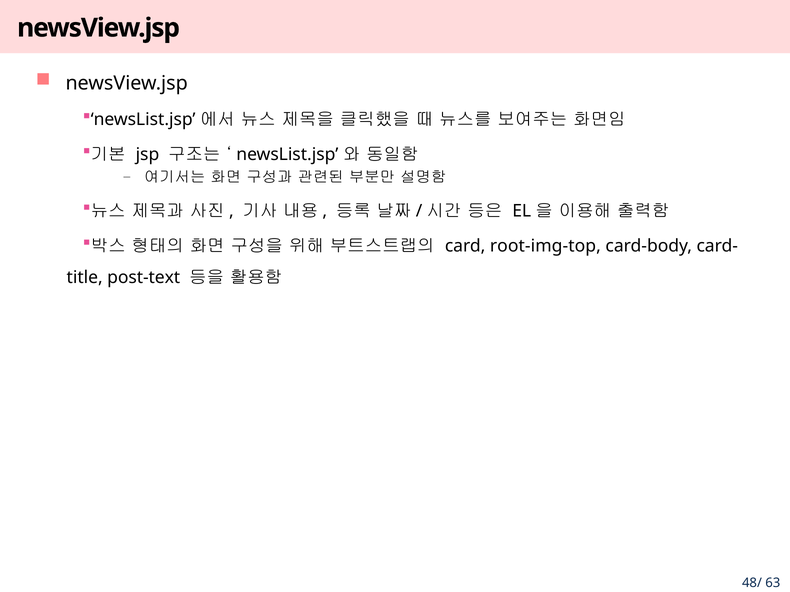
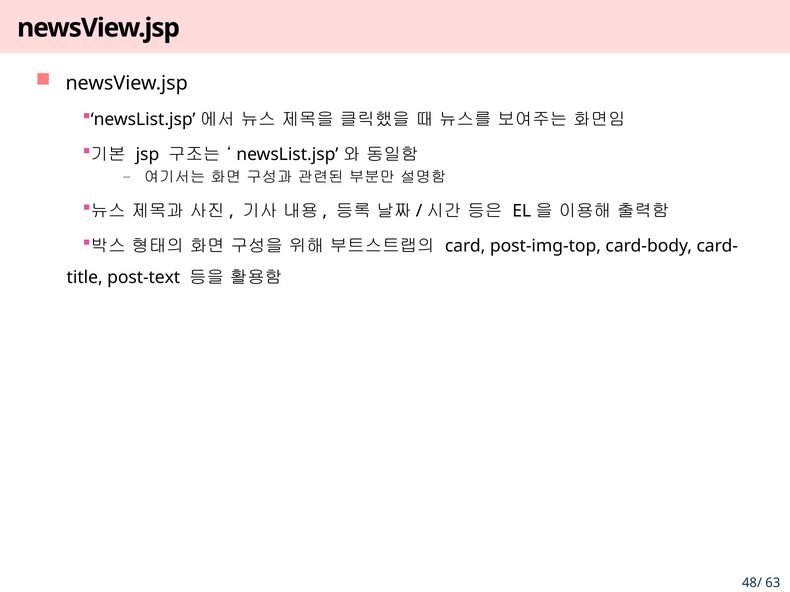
root-img-top: root-img-top -> post-img-top
